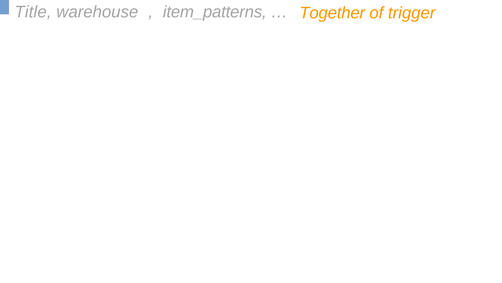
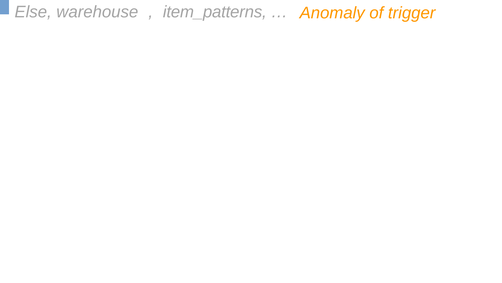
Title: Title -> Else
Together: Together -> Anomaly
